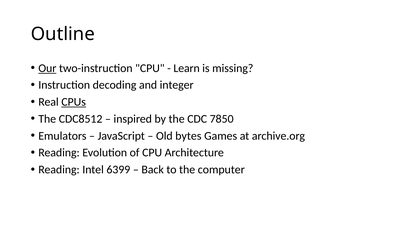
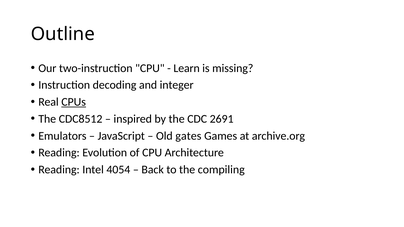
Our underline: present -> none
7850: 7850 -> 2691
bytes: bytes -> gates
6399: 6399 -> 4054
computer: computer -> compiling
